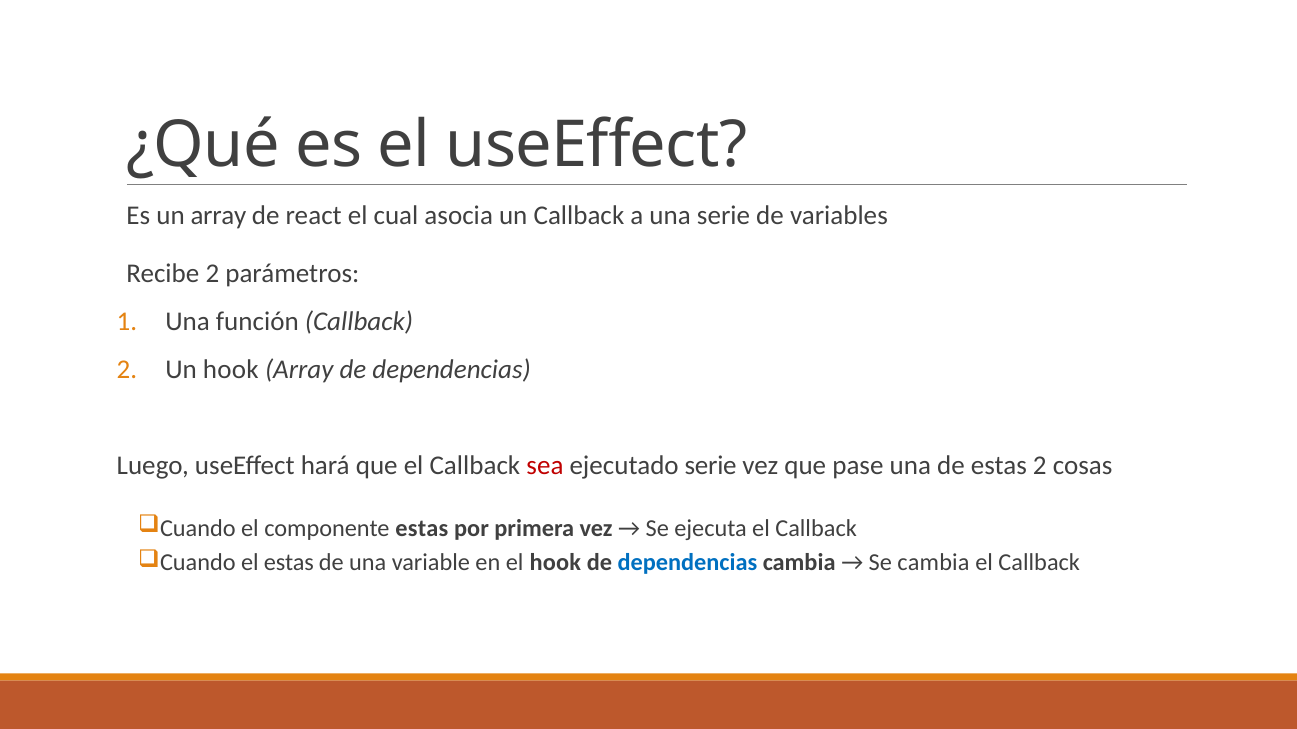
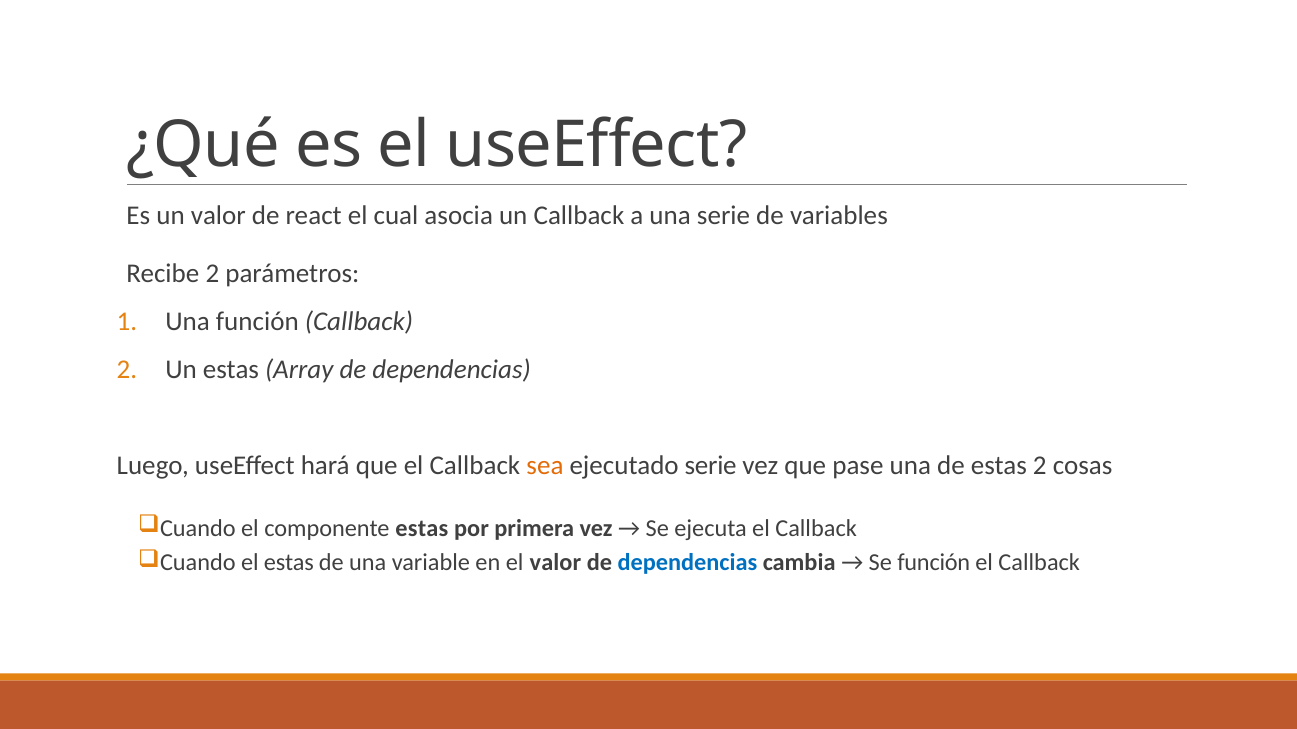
un array: array -> valor
Un hook: hook -> estas
sea colour: red -> orange
el hook: hook -> valor
Se cambia: cambia -> función
